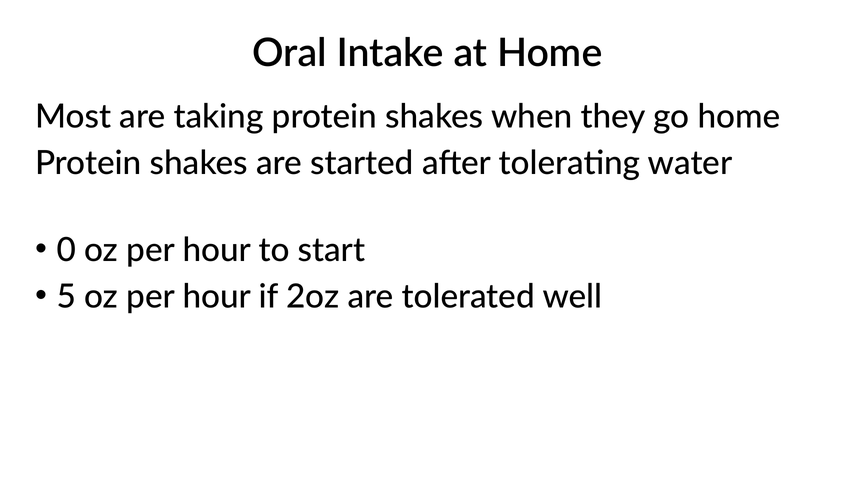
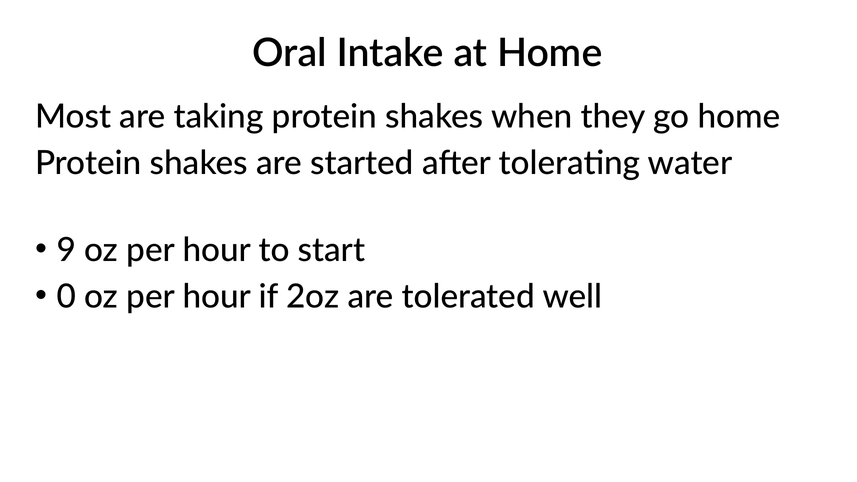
0: 0 -> 9
5: 5 -> 0
